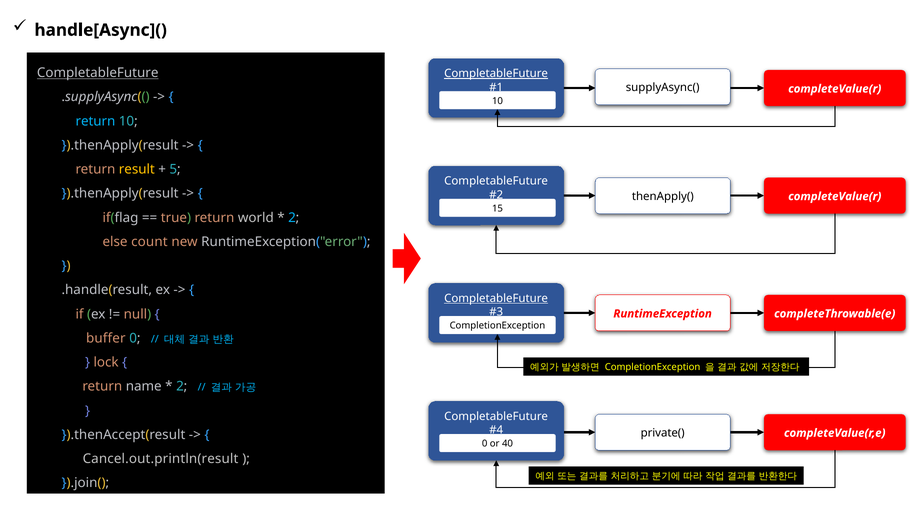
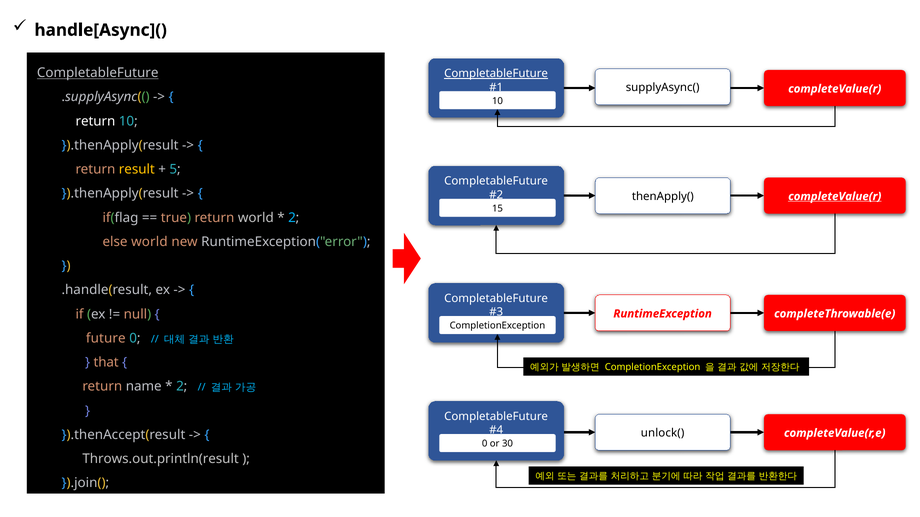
return at (95, 121) colour: light blue -> white
completeValue(r at (835, 197) underline: none -> present
else count: count -> world
CompletableFuture at (496, 299) underline: present -> none
buffer: buffer -> future
lock: lock -> that
private(: private( -> unlock(
40: 40 -> 30
Cancel.out.println(result: Cancel.out.println(result -> Throws.out.println(result
